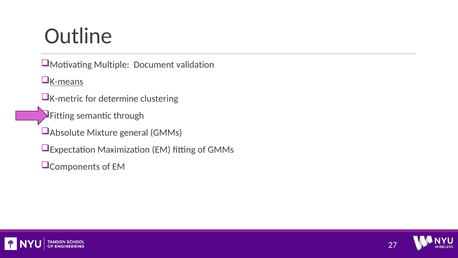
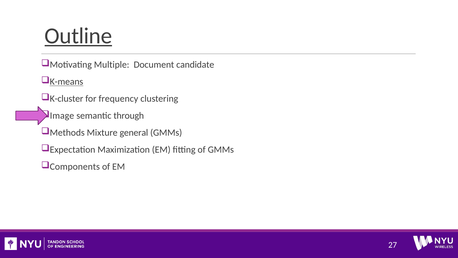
Outline underline: none -> present
validation: validation -> candidate
K-metric: K-metric -> K-cluster
determine: determine -> frequency
Fitting at (62, 116): Fitting -> Image
Absolute: Absolute -> Methods
